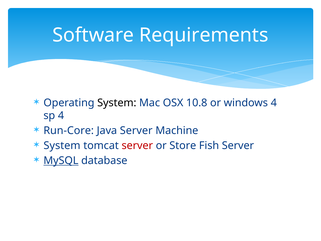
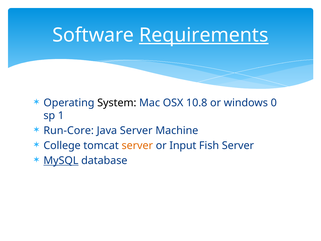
Requirements underline: none -> present
windows 4: 4 -> 0
sp 4: 4 -> 1
System at (62, 145): System -> College
server at (137, 145) colour: red -> orange
Store: Store -> Input
